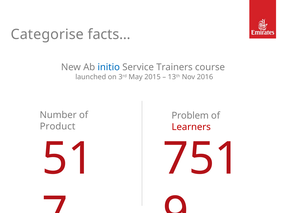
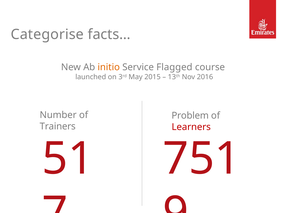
initio colour: blue -> orange
Trainers: Trainers -> Flagged
Product: Product -> Trainers
